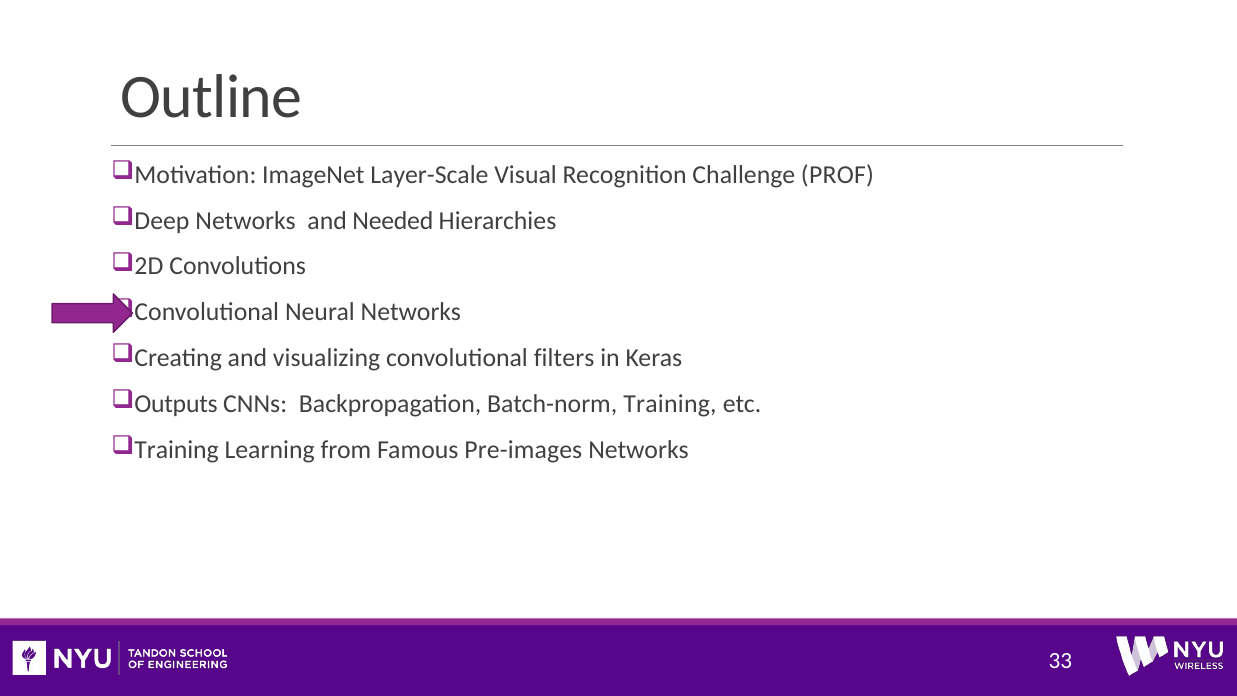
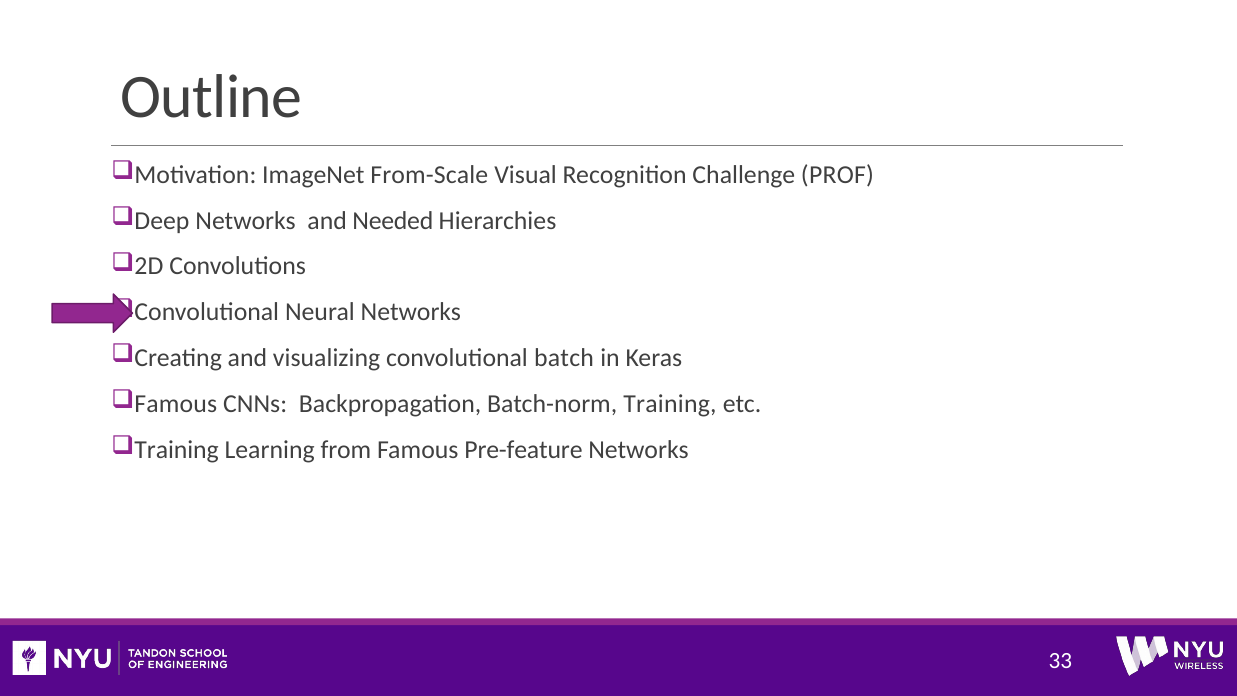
Layer-Scale: Layer-Scale -> From-Scale
filters: filters -> batch
Outputs at (176, 404): Outputs -> Famous
Pre-images: Pre-images -> Pre-feature
